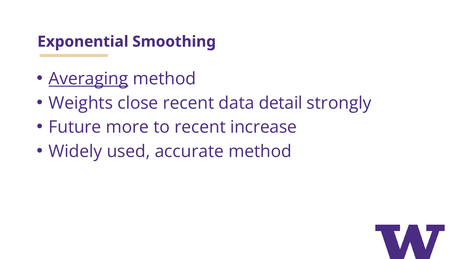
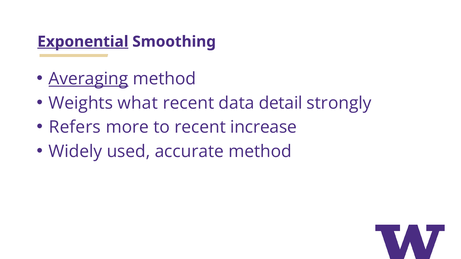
Exponential underline: none -> present
close: close -> what
Future: Future -> Refers
